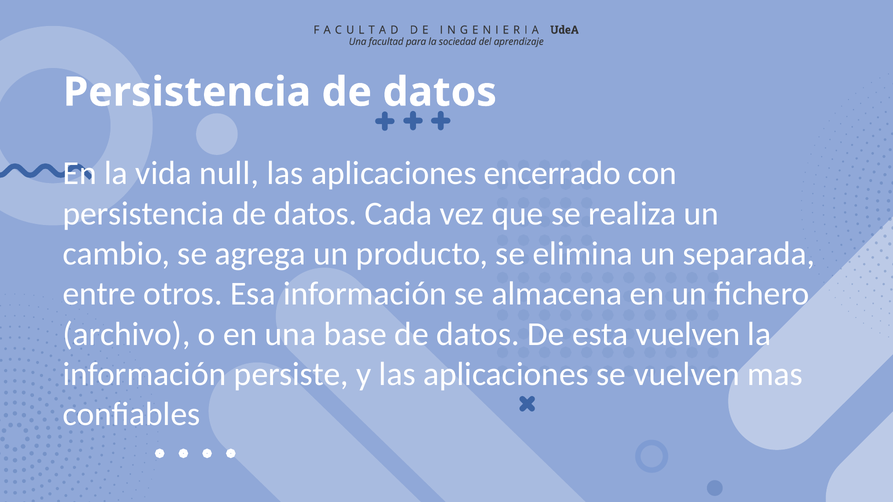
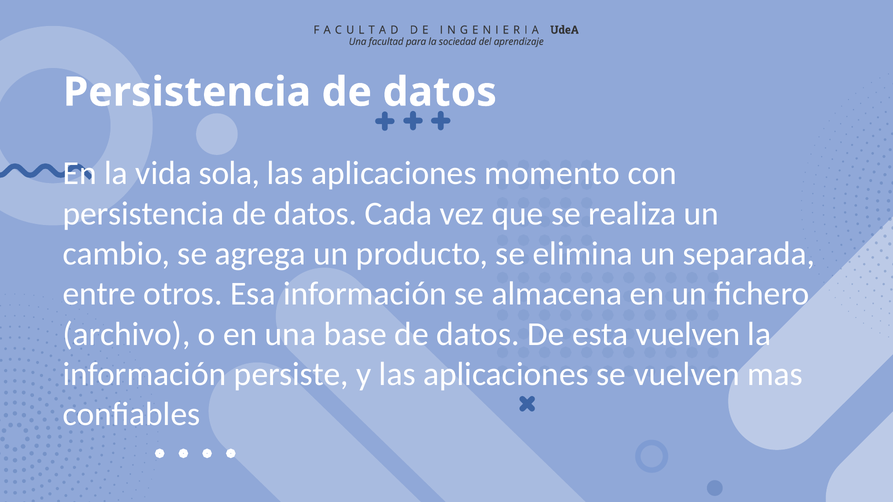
null: null -> sola
encerrado: encerrado -> momento
